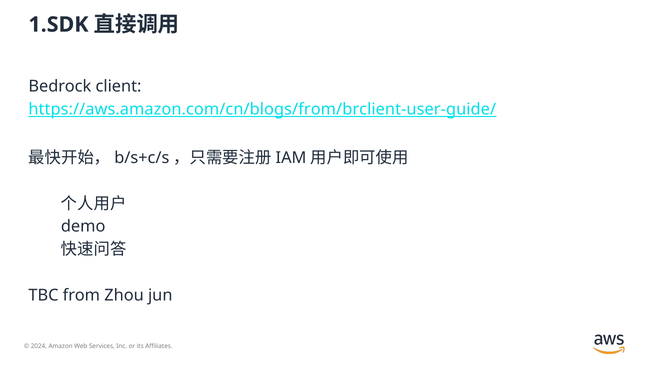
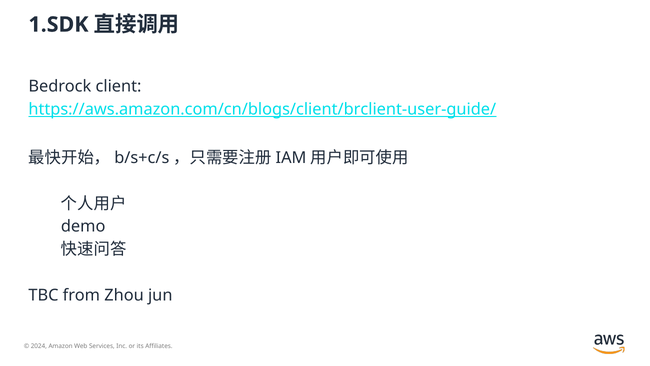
https://aws.amazon.com/cn/blogs/from/brclient-user-guide/: https://aws.amazon.com/cn/blogs/from/brclient-user-guide/ -> https://aws.amazon.com/cn/blogs/client/brclient-user-guide/
